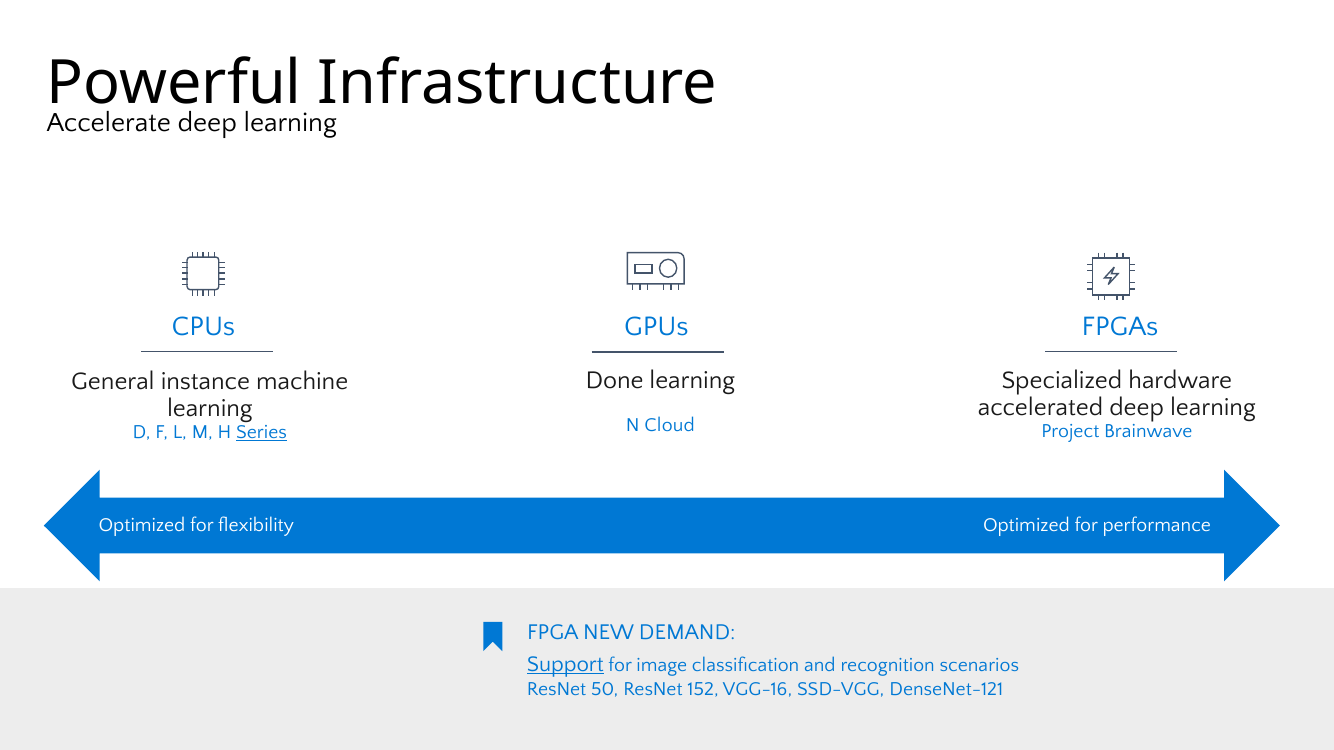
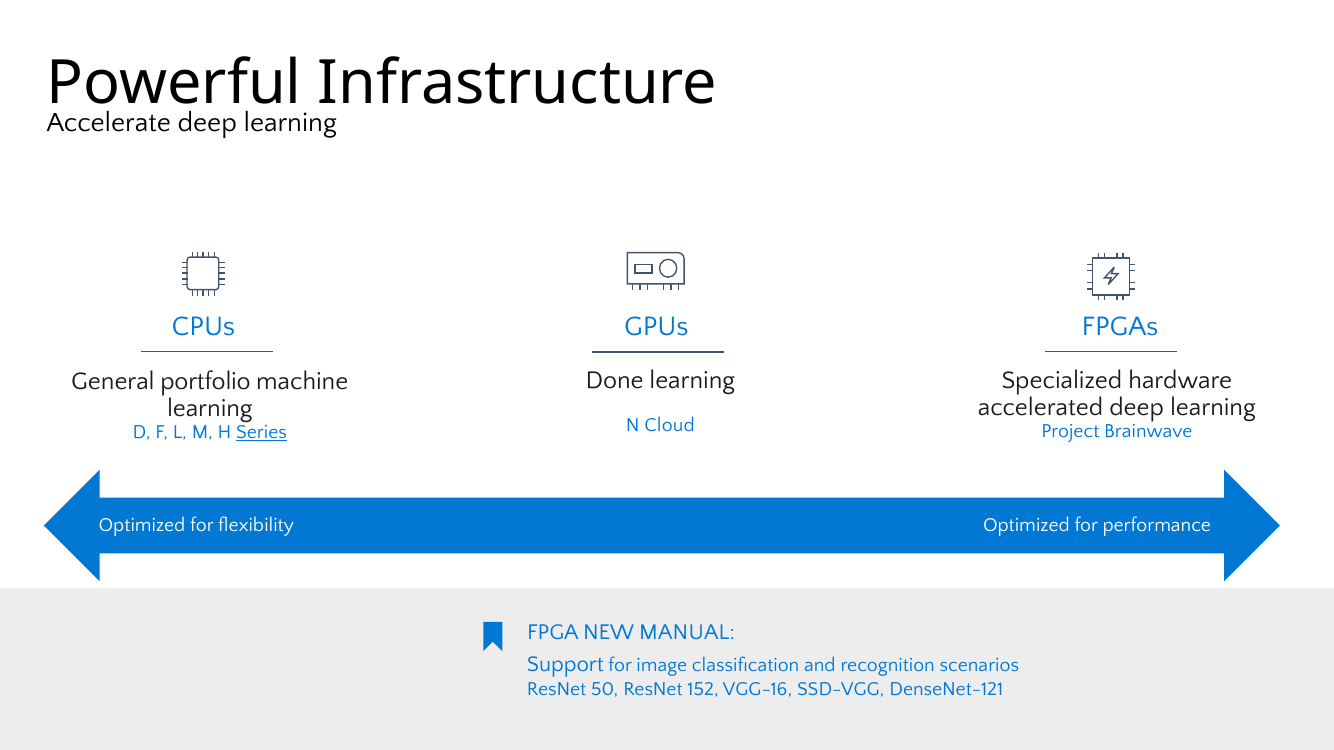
instance: instance -> portfolio
DEMAND: DEMAND -> MANUAL
Support underline: present -> none
